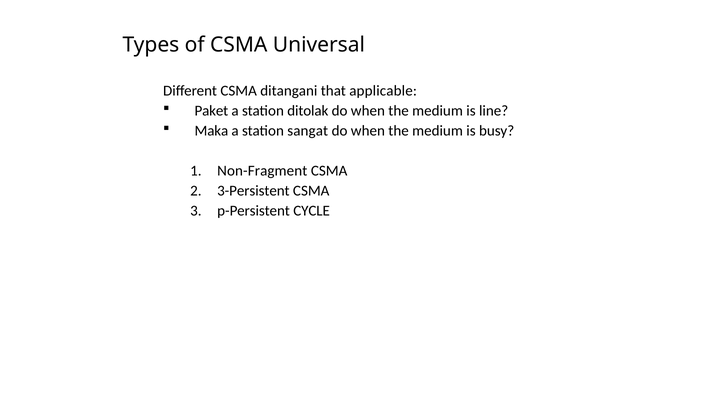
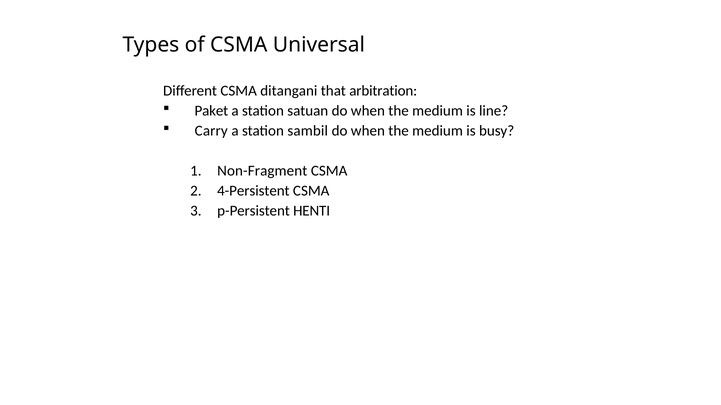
applicable: applicable -> arbitration
ditolak: ditolak -> satuan
Maka: Maka -> Carry
sangat: sangat -> sambil
3-Persistent: 3-Persistent -> 4-Persistent
CYCLE: CYCLE -> HENTI
